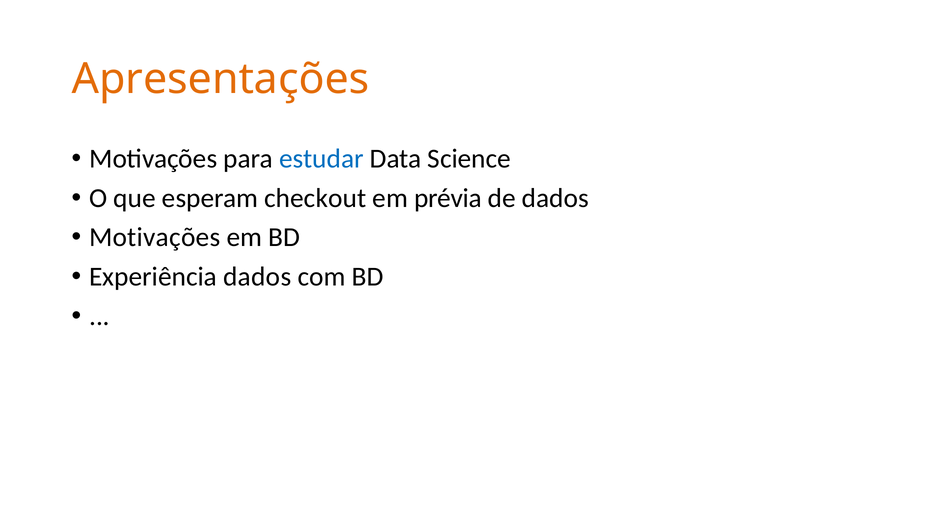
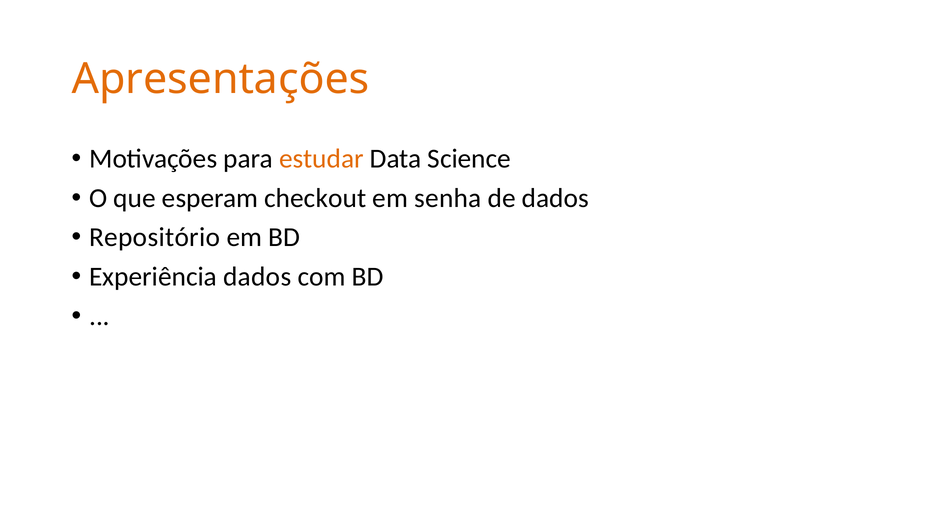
estudar colour: blue -> orange
prévia: prévia -> senha
Motivações at (155, 238): Motivações -> Repositório
